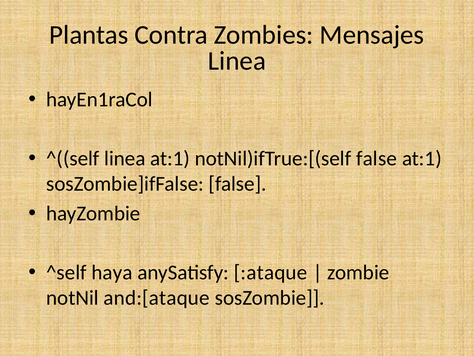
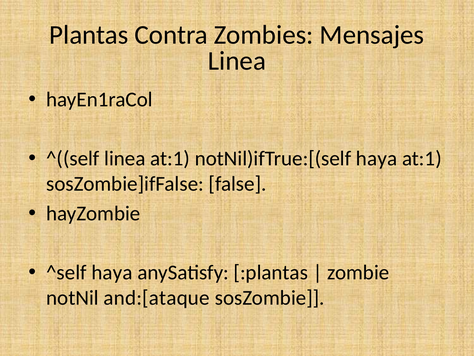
notNil)ifTrue:[(self false: false -> haya
:ataque: :ataque -> :plantas
